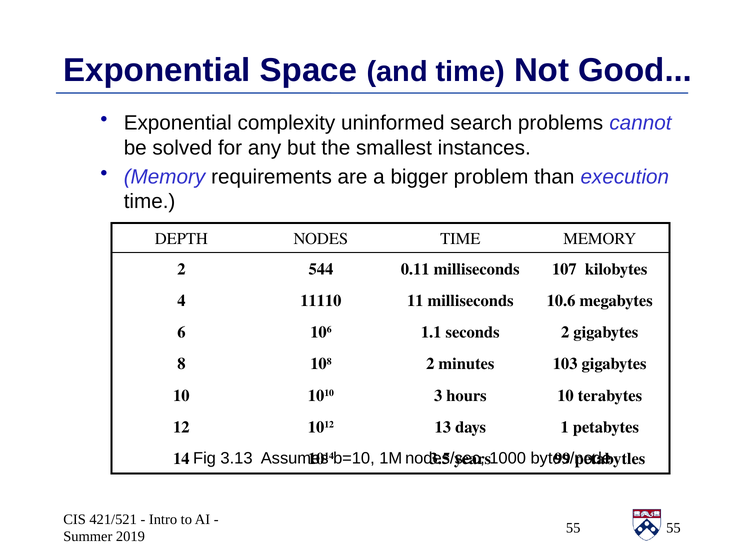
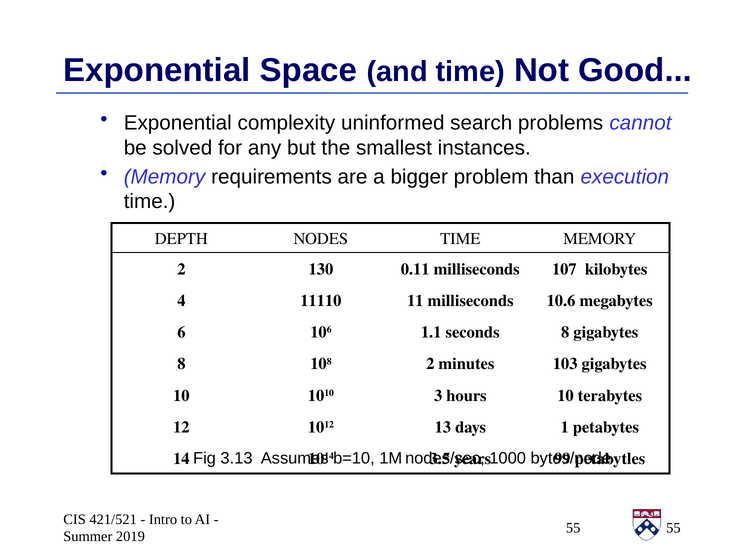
544: 544 -> 130
seconds 2: 2 -> 8
